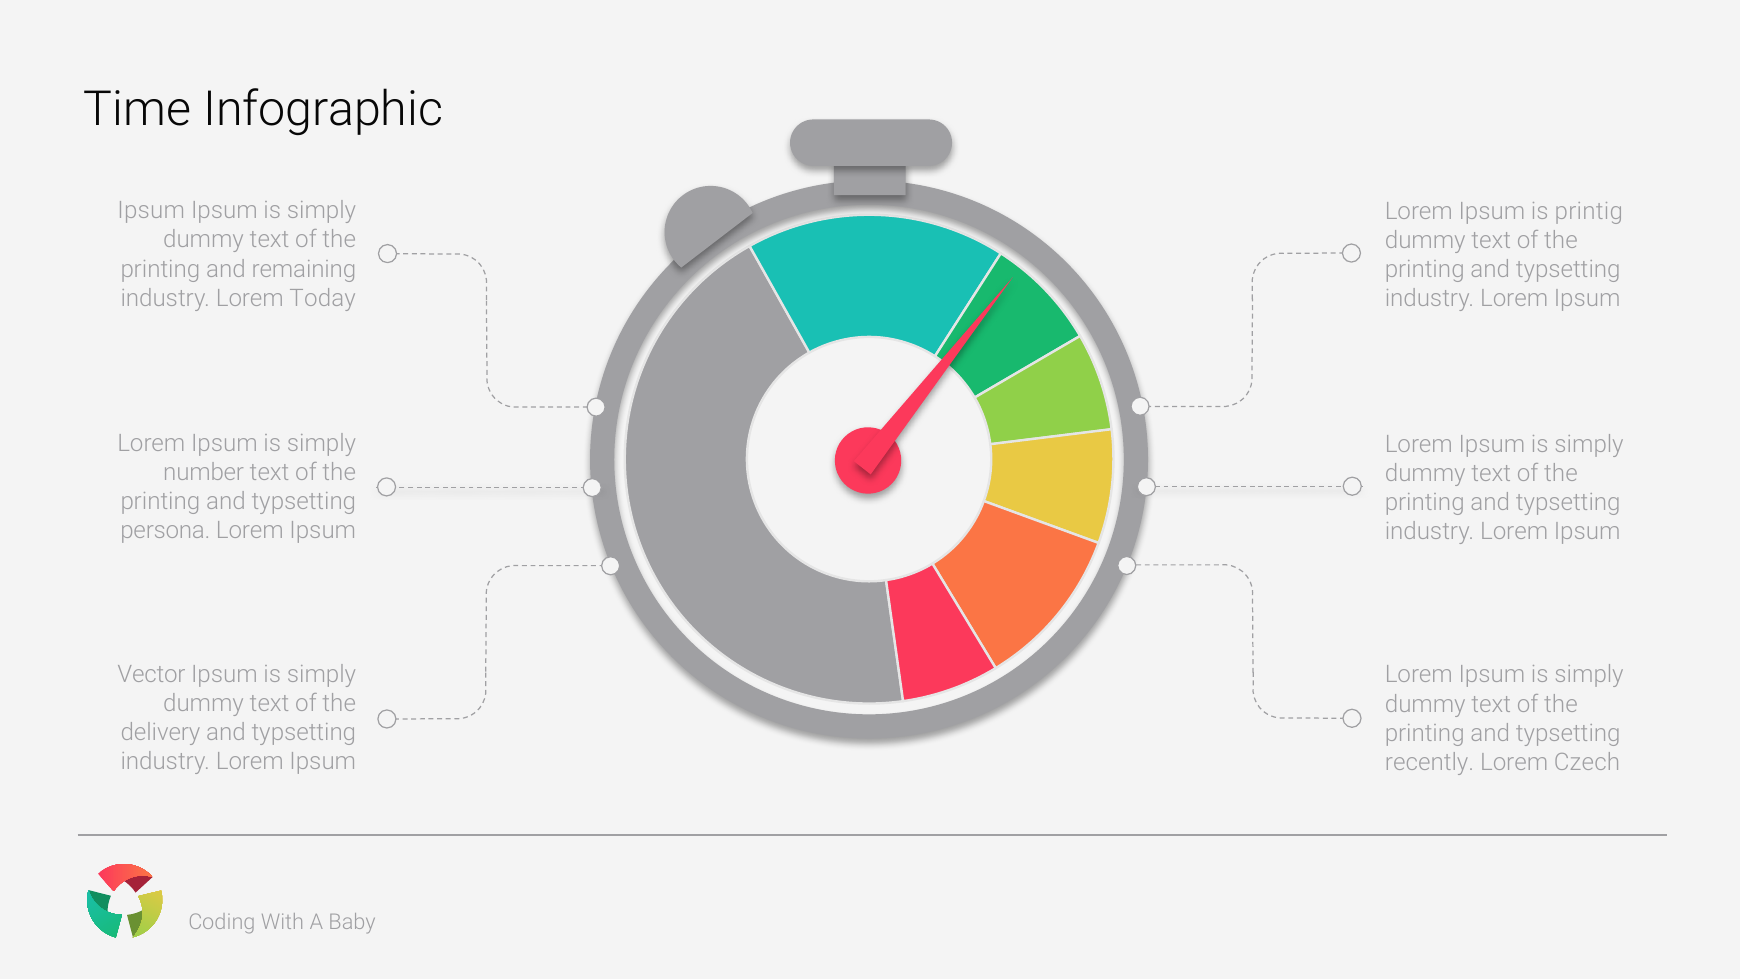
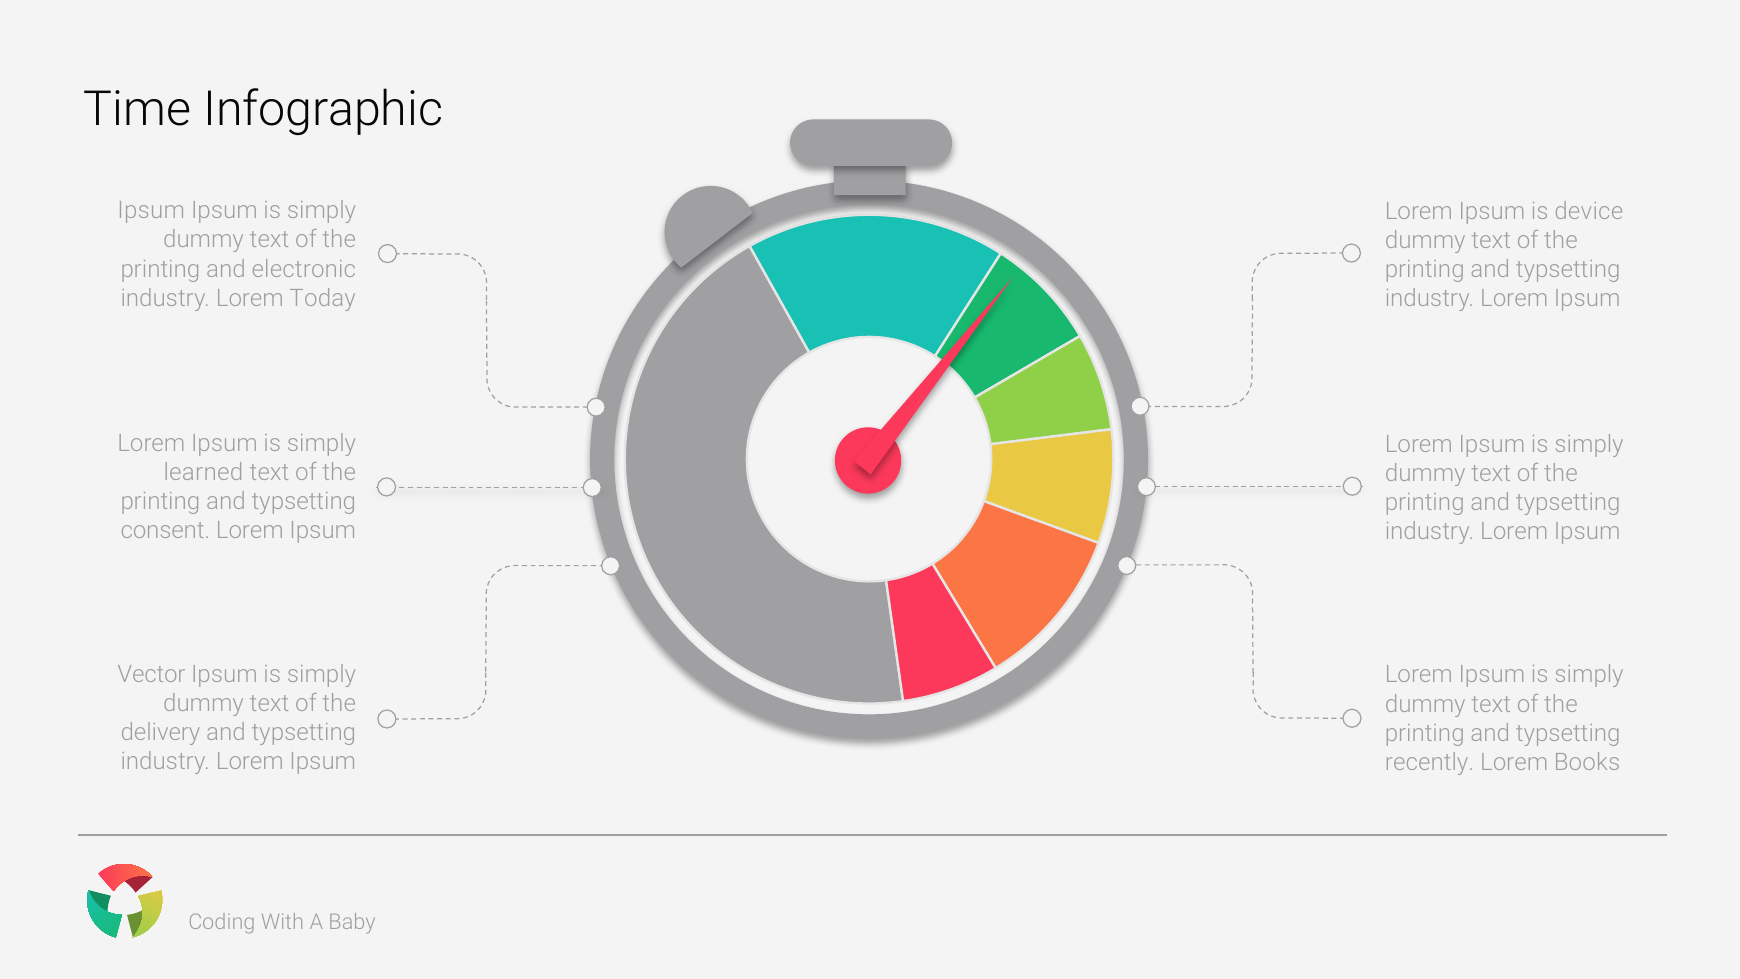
printig: printig -> device
remaining: remaining -> electronic
number: number -> learned
persona: persona -> consent
Czech: Czech -> Books
